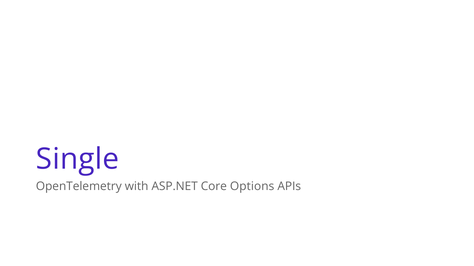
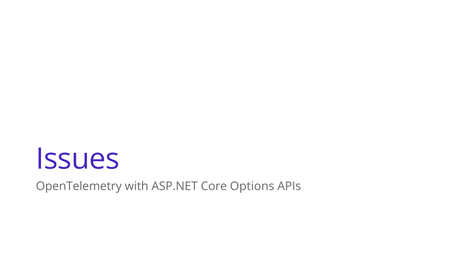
Single: Single -> Issues
